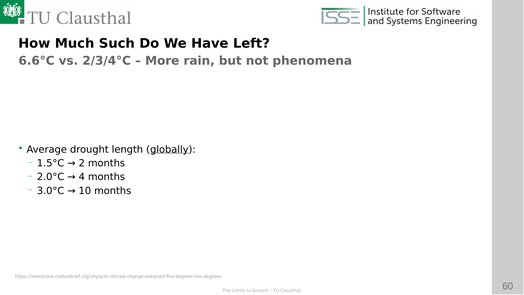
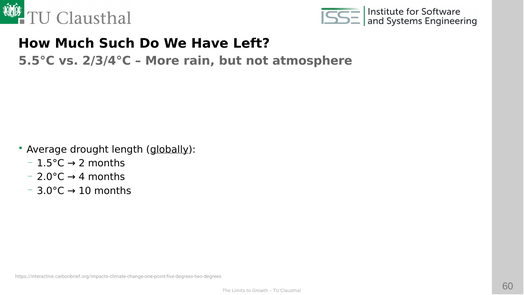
6.6°C: 6.6°C -> 5.5°C
phenomena: phenomena -> atmosphere
